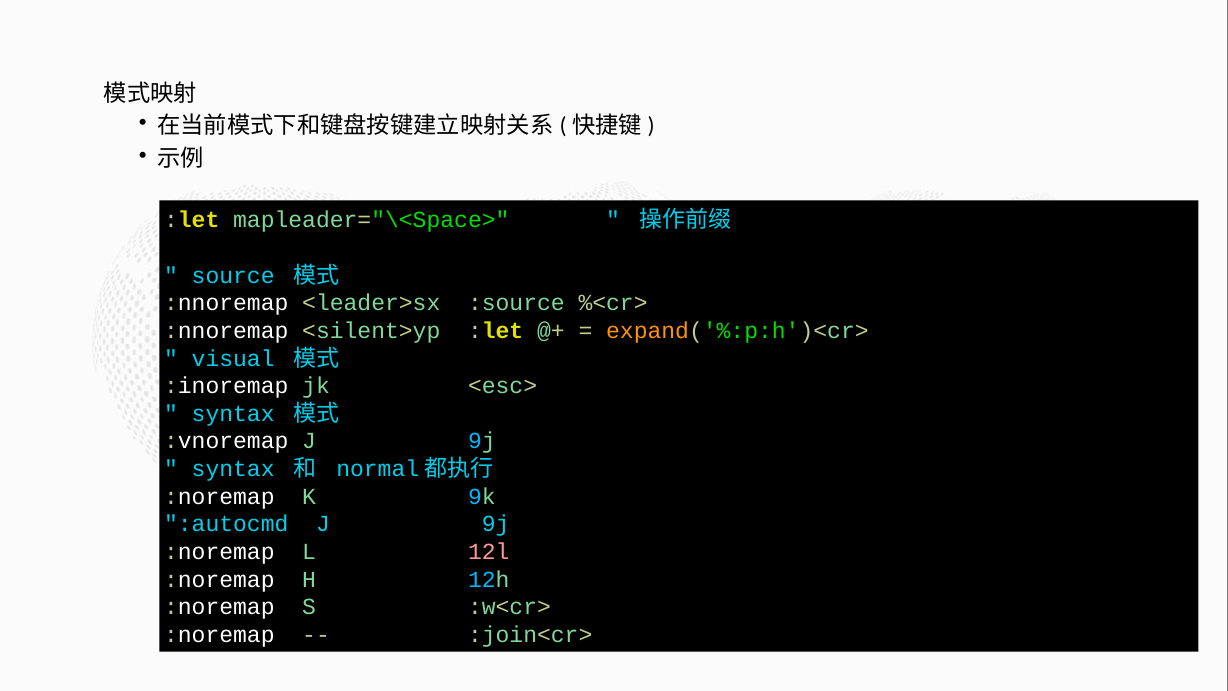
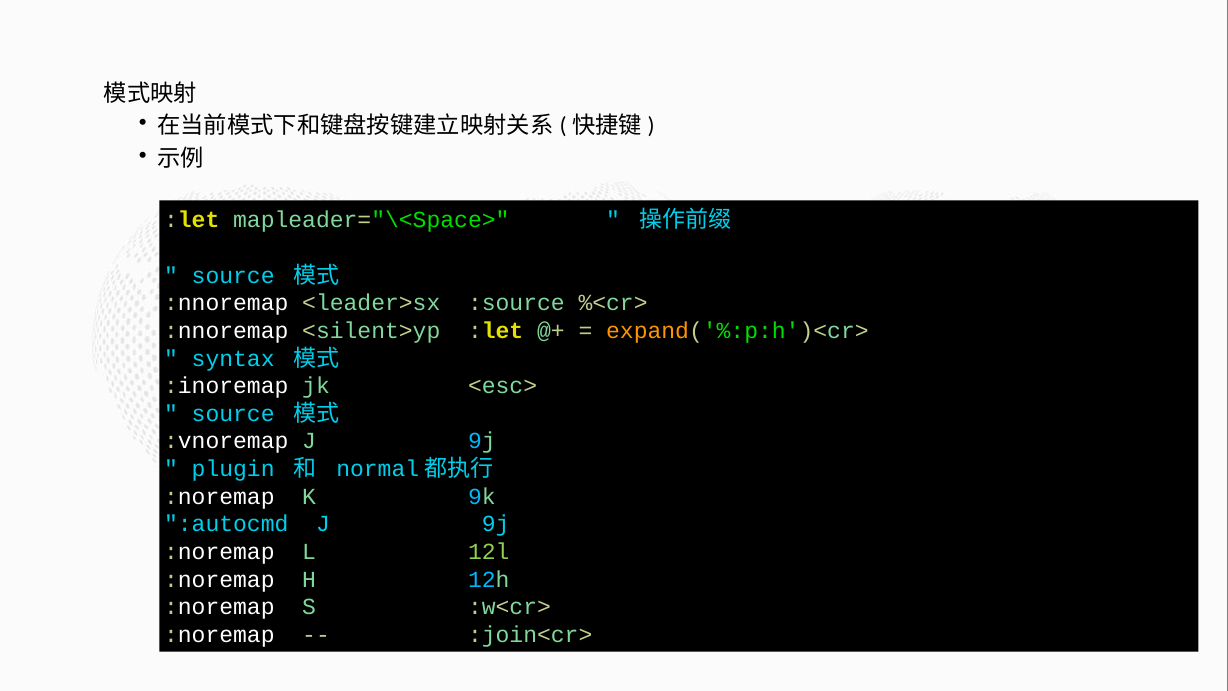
visual: visual -> syntax
syntax at (233, 414): syntax -> source
syntax at (233, 469): syntax -> plugin
12l colour: pink -> light green
